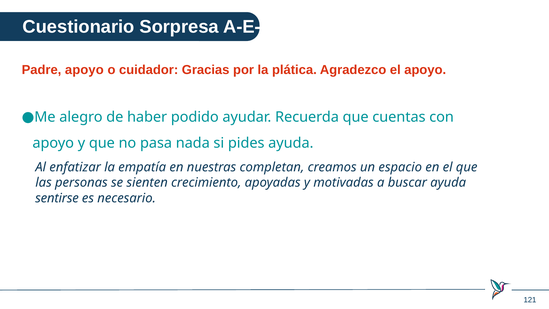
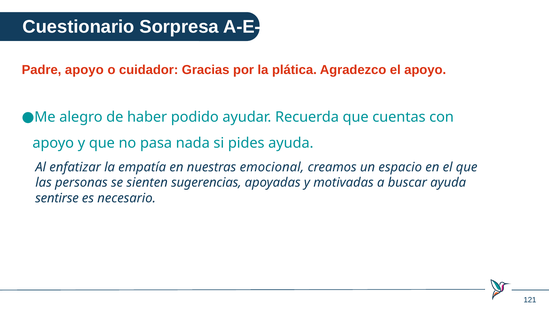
completan: completan -> emocional
crecimiento: crecimiento -> sugerencias
